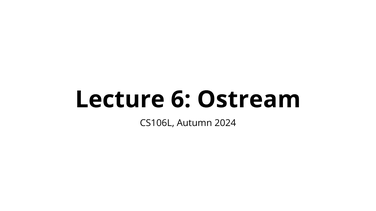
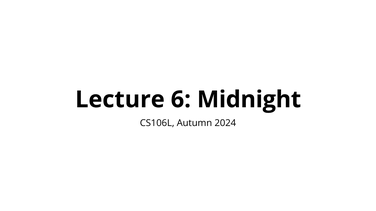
Ostream: Ostream -> Midnight
